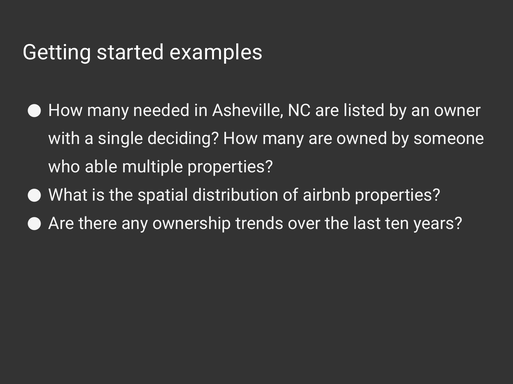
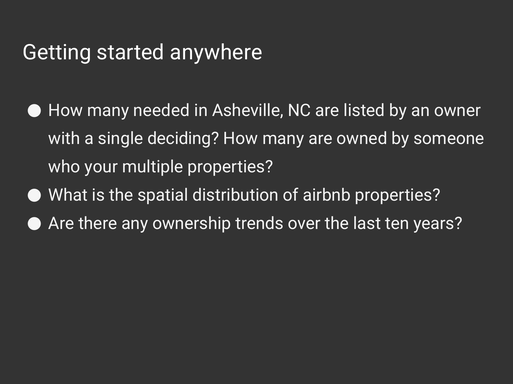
examples: examples -> anywhere
able: able -> your
